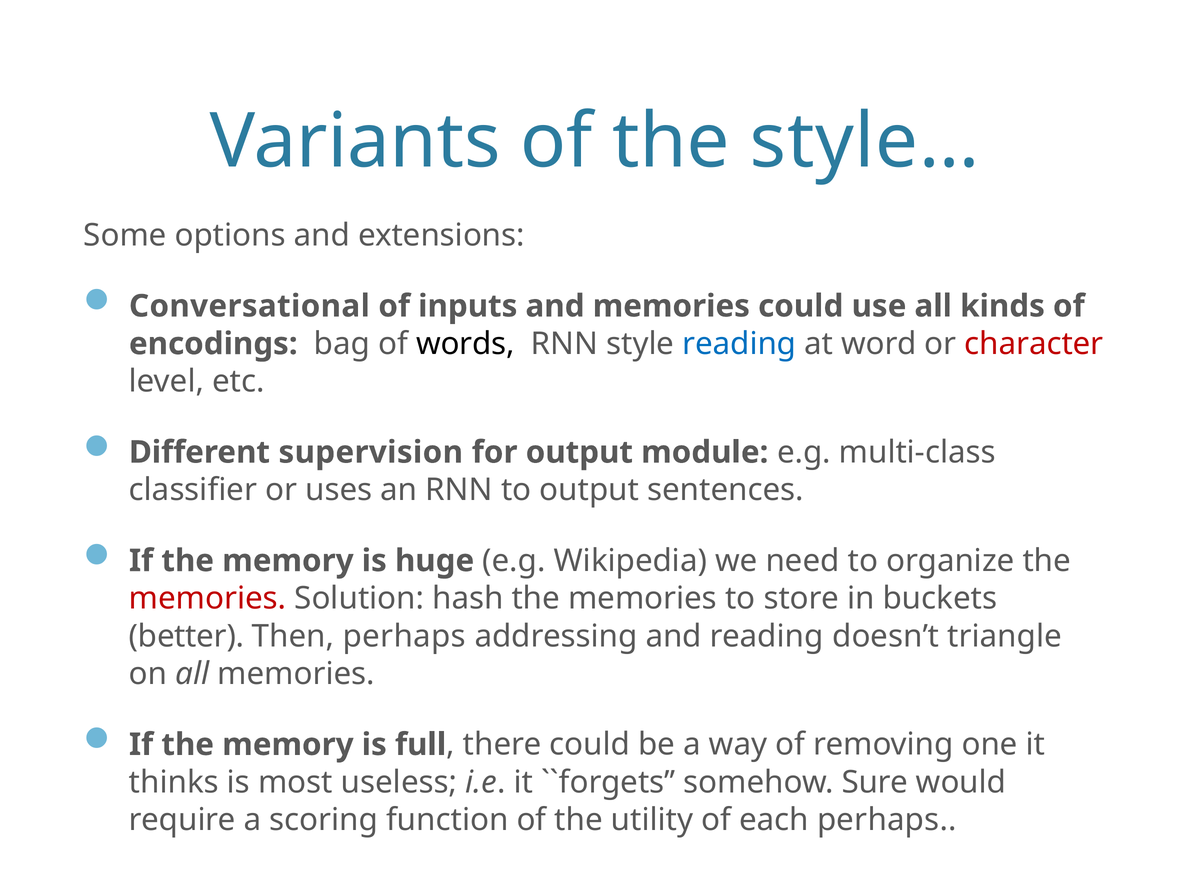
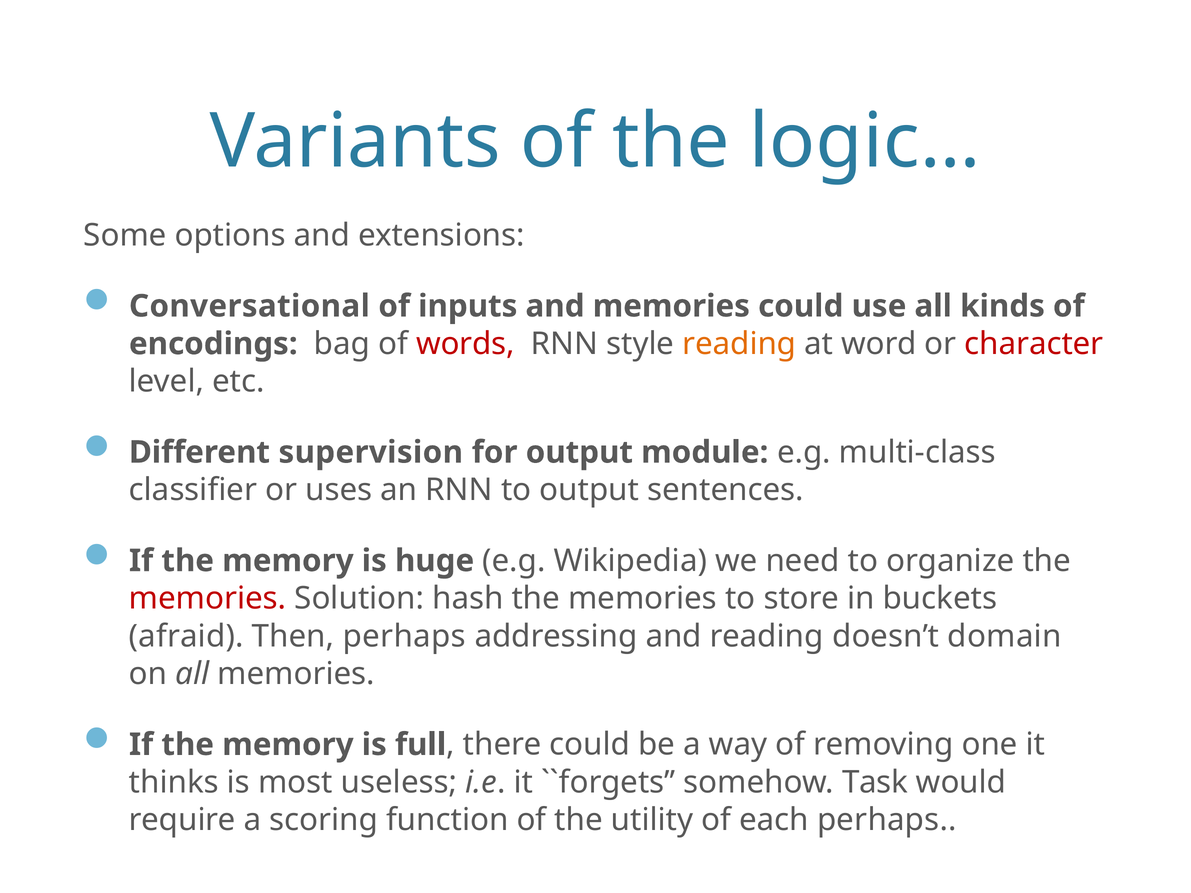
style…: style… -> logic…
words colour: black -> red
reading at (739, 344) colour: blue -> orange
better: better -> afraid
triangle: triangle -> domain
Sure: Sure -> Task
